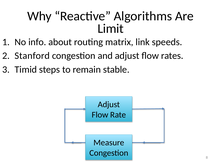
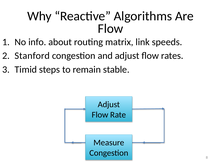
Limit at (111, 29): Limit -> Flow
